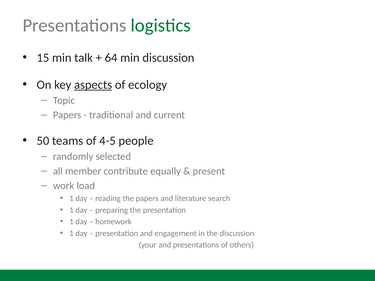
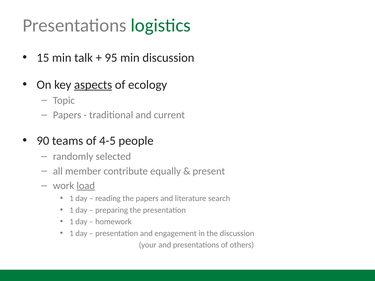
64: 64 -> 95
50: 50 -> 90
load underline: none -> present
